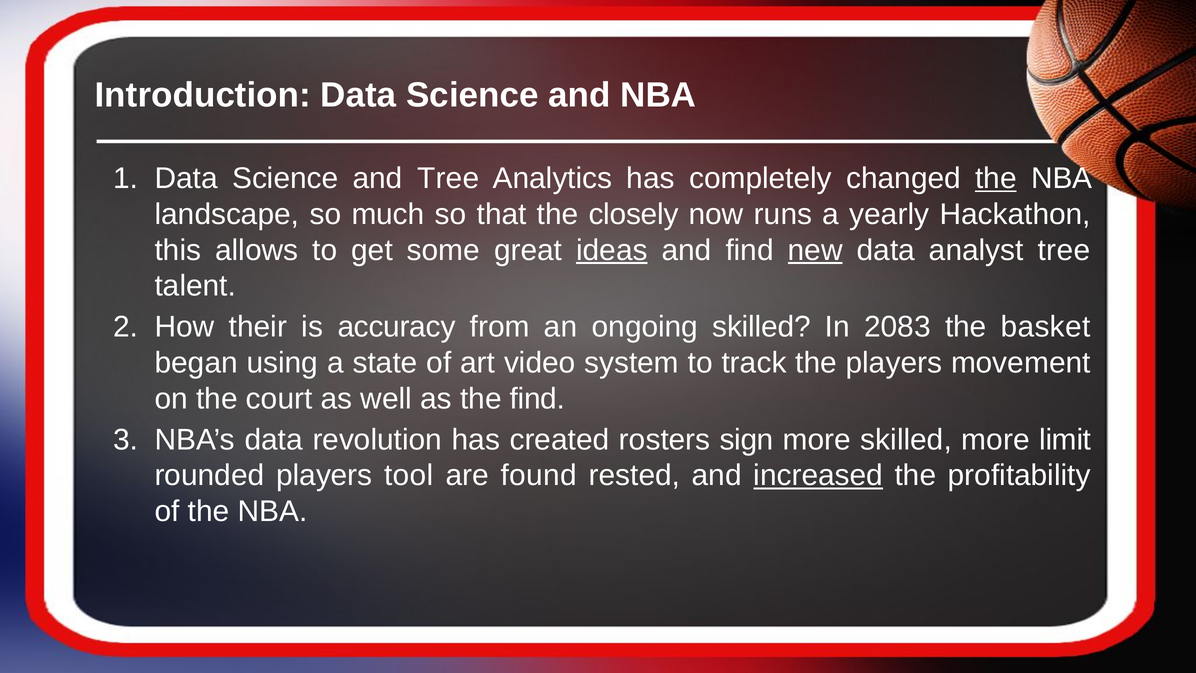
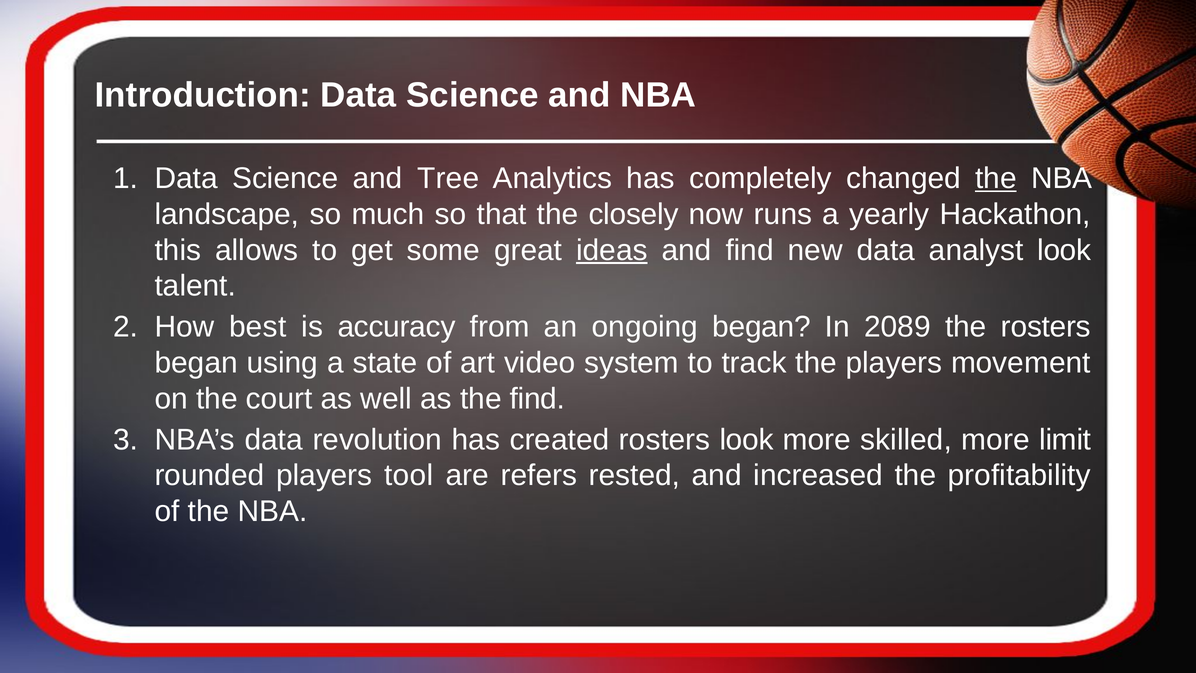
new underline: present -> none
analyst tree: tree -> look
their: their -> best
ongoing skilled: skilled -> began
2083: 2083 -> 2089
the basket: basket -> rosters
rosters sign: sign -> look
found: found -> refers
increased underline: present -> none
